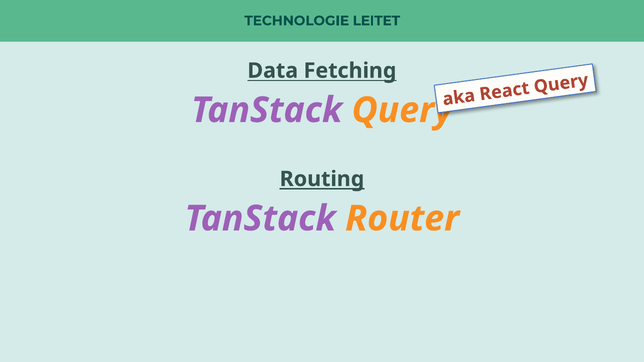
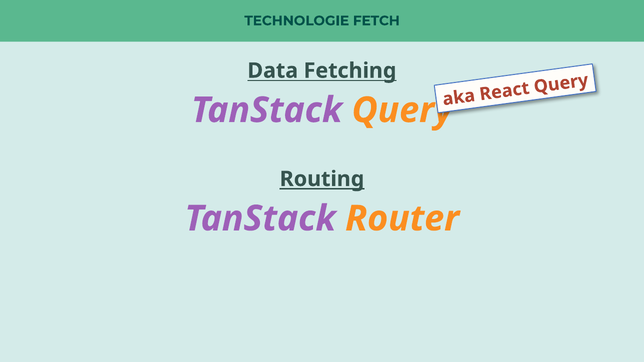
LEITET: LEITET -> FETCH
